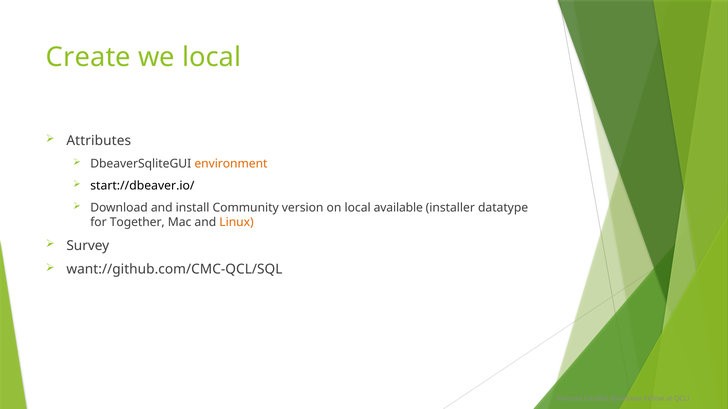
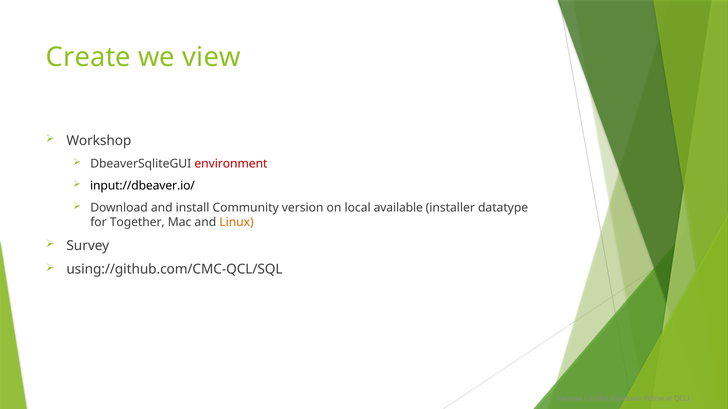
we local: local -> view
Attributes: Attributes -> Workshop
environment colour: orange -> red
start://dbeaver.io/: start://dbeaver.io/ -> input://dbeaver.io/
want://github.com/CMC-QCL/SQL: want://github.com/CMC-QCL/SQL -> using://github.com/CMC-QCL/SQL
